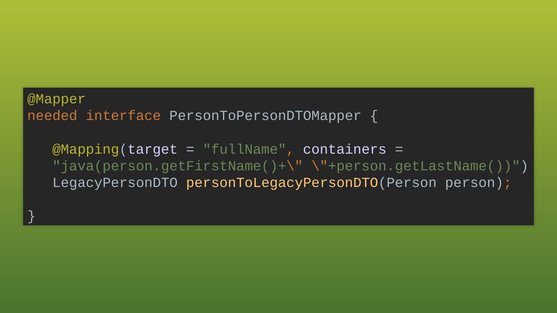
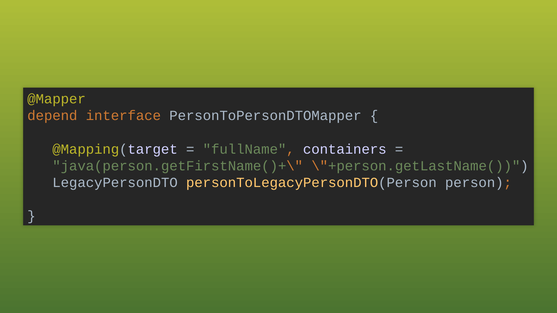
needed: needed -> depend
